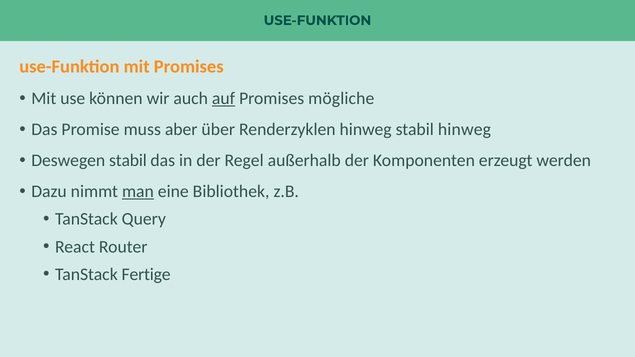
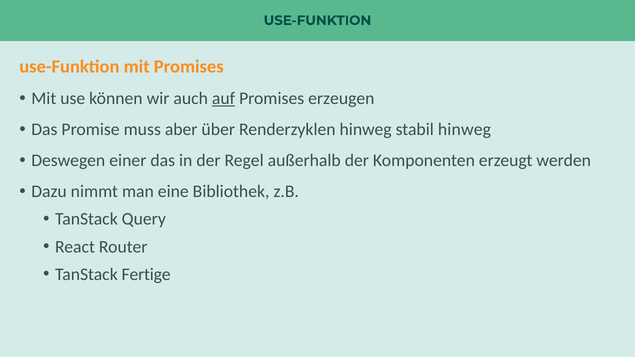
mögliche: mögliche -> erzeugen
Deswegen stabil: stabil -> einer
man underline: present -> none
